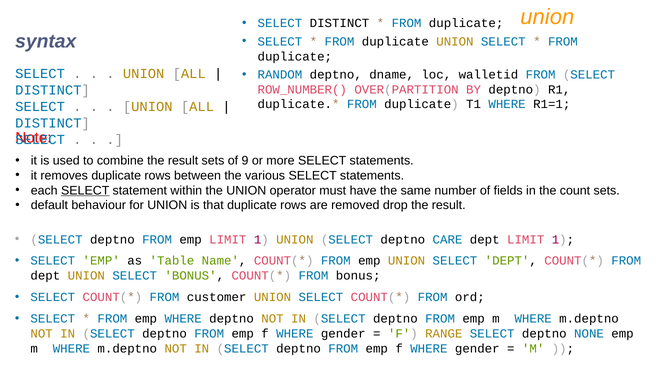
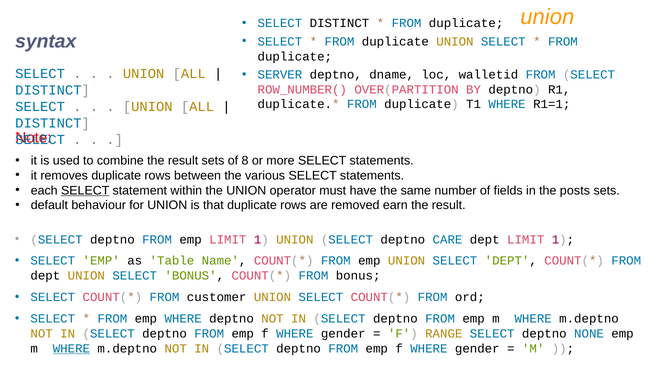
RANDOM: RANDOM -> SERVER
9: 9 -> 8
count: count -> posts
drop: drop -> earn
WHERE at (71, 349) underline: none -> present
